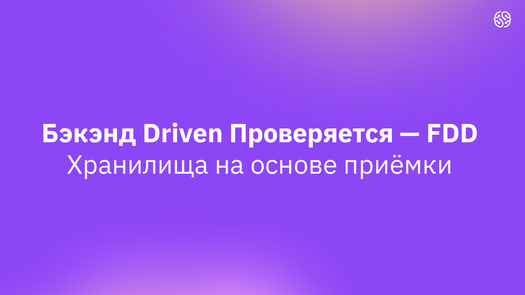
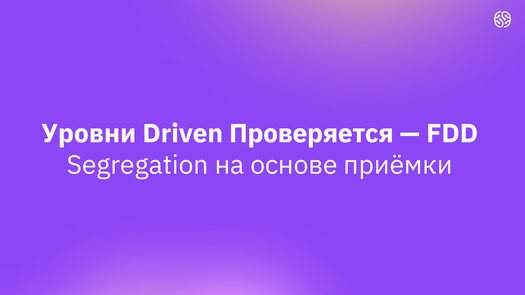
Бэкэнд: Бэкэнд -> Уровни
Хранилища: Хранилища -> Segregation
